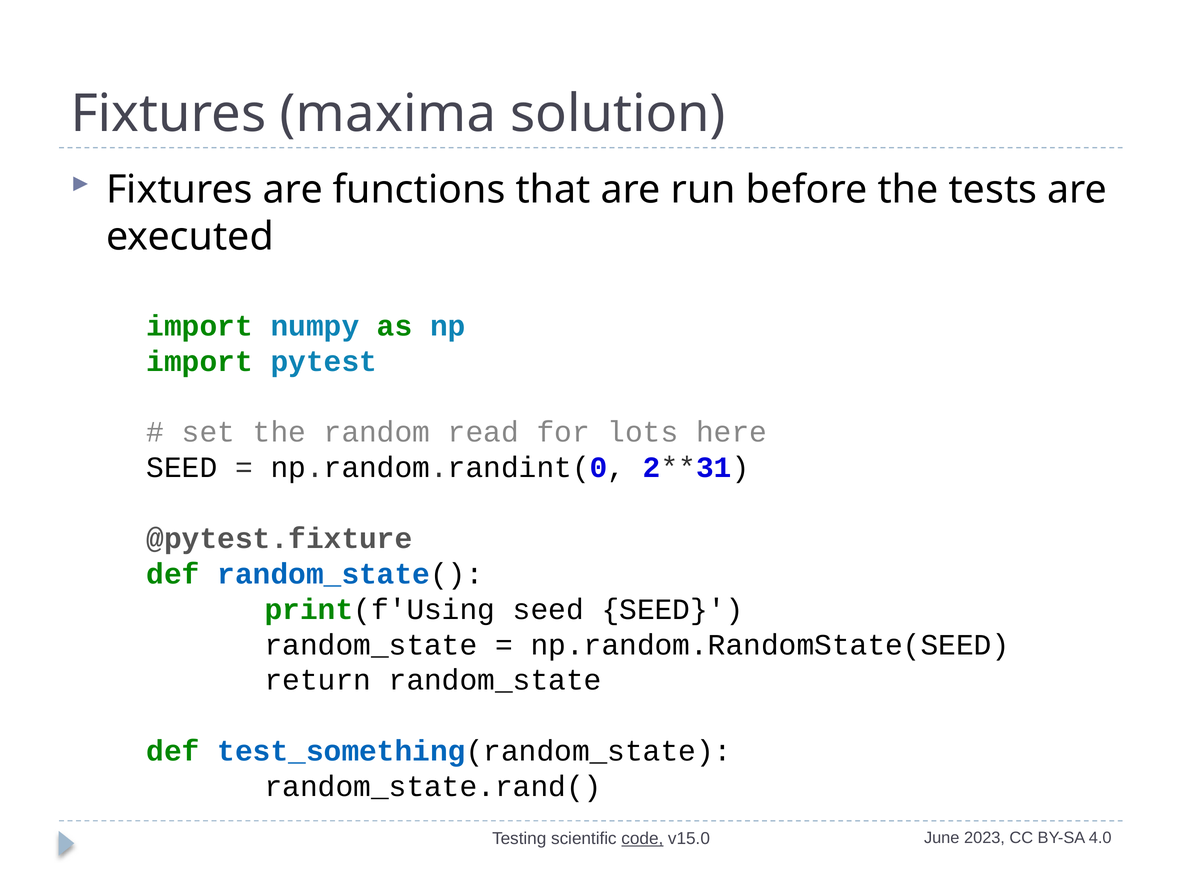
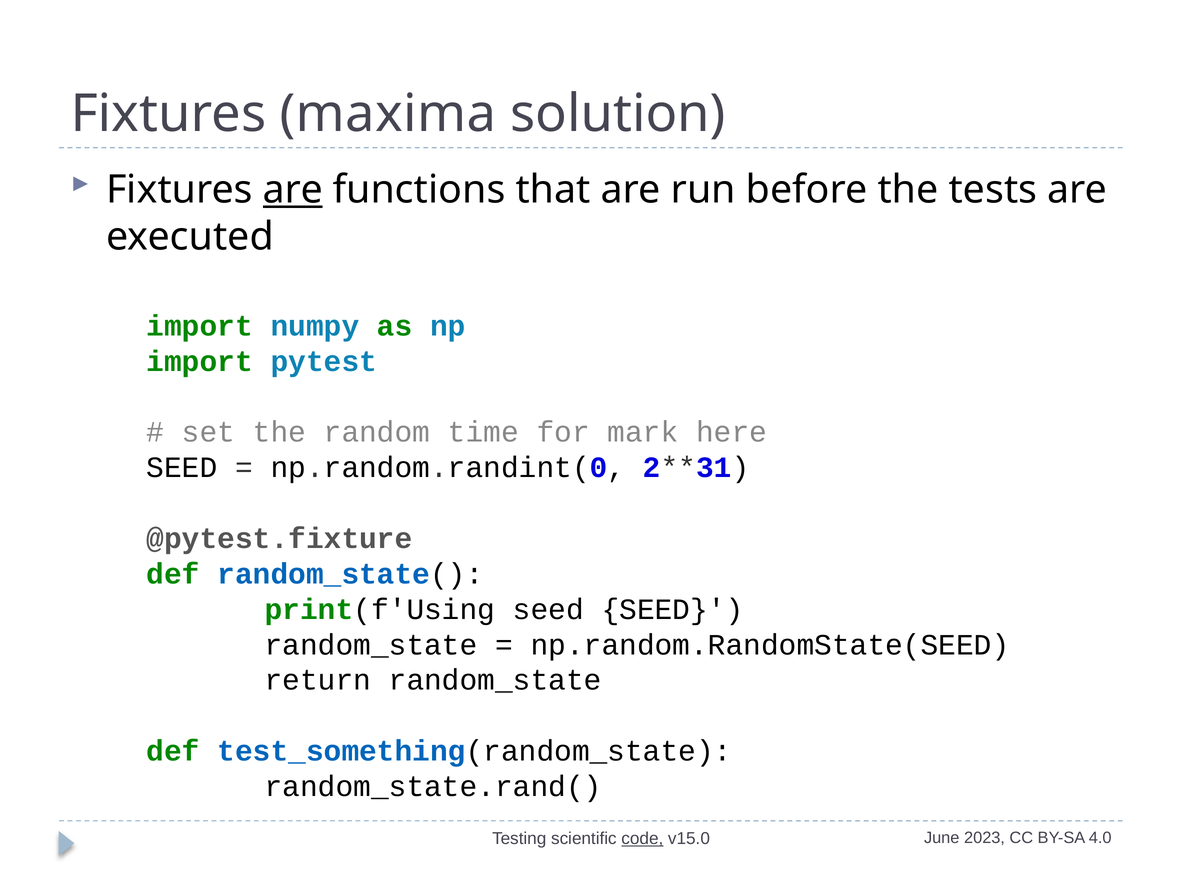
are at (293, 190) underline: none -> present
read: read -> time
lots: lots -> mark
